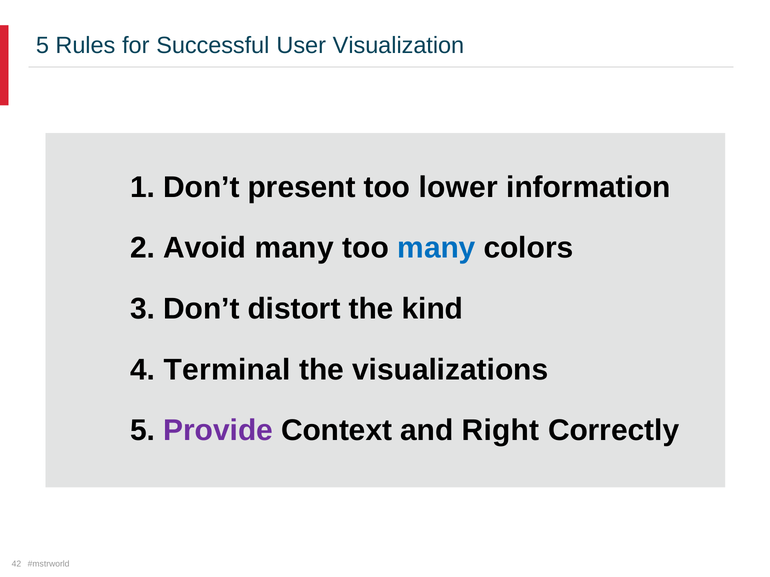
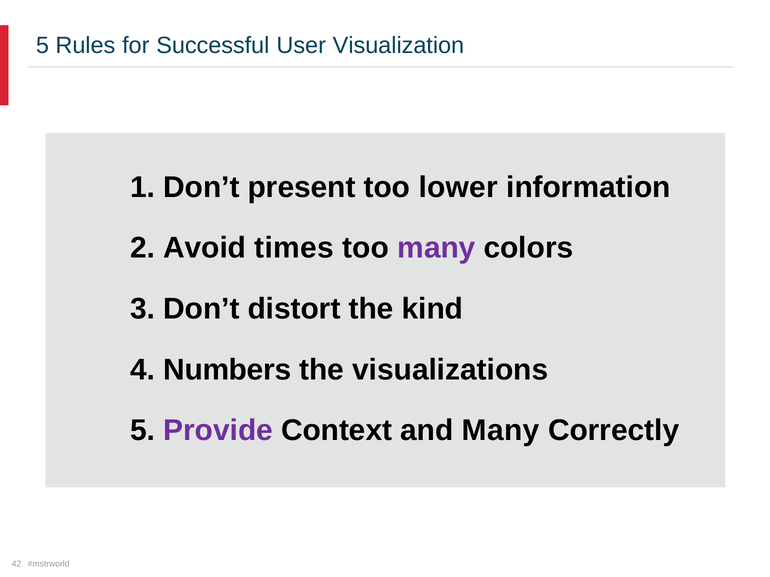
Avoid many: many -> times
many at (437, 248) colour: blue -> purple
Terminal: Terminal -> Numbers
and Right: Right -> Many
